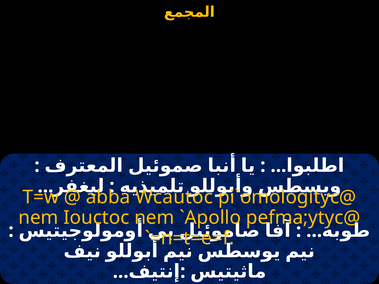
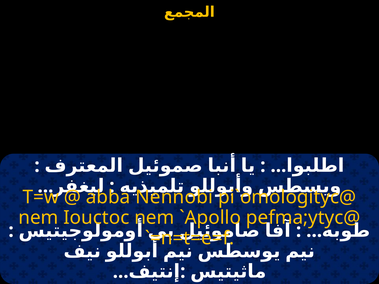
Wcautoc: Wcautoc -> Nennobi
